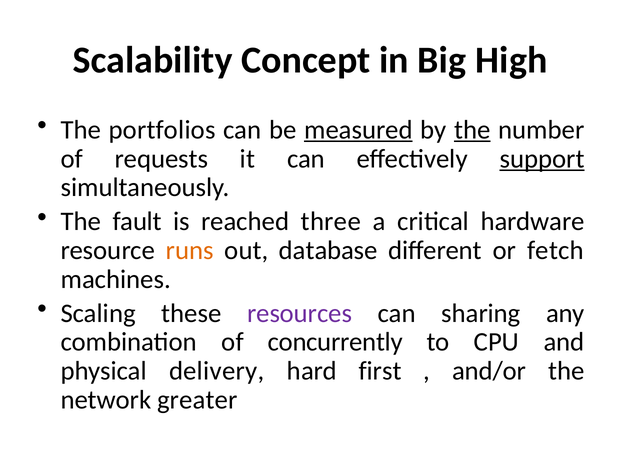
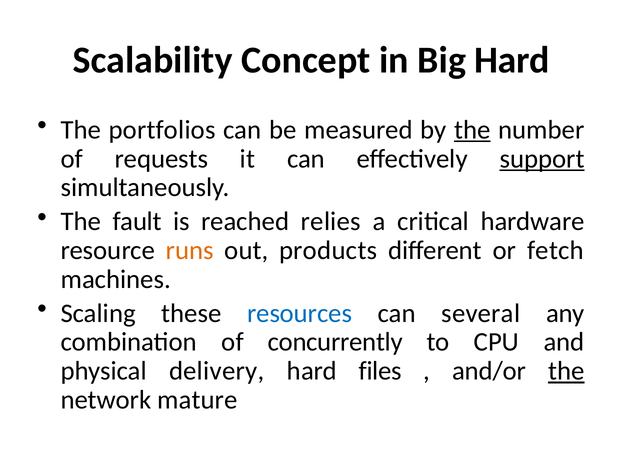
Big High: High -> Hard
measured underline: present -> none
three: three -> relies
database: database -> products
resources colour: purple -> blue
sharing: sharing -> several
first: first -> files
the at (566, 371) underline: none -> present
greater: greater -> mature
